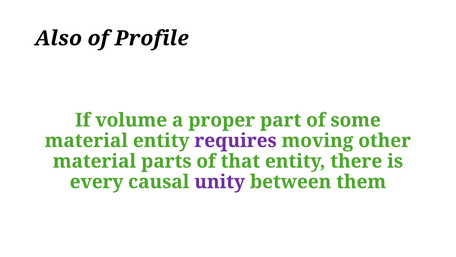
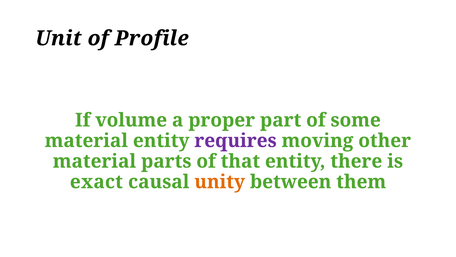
Also: Also -> Unit
every: every -> exact
unity colour: purple -> orange
